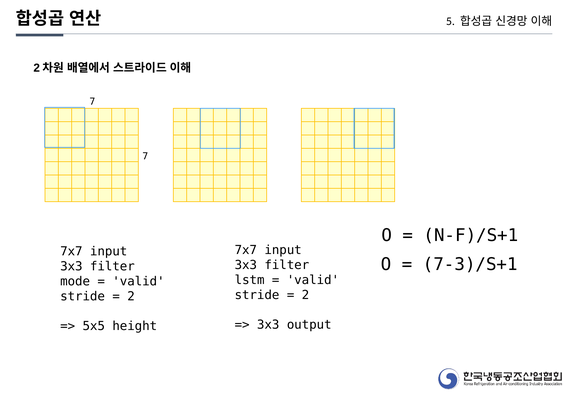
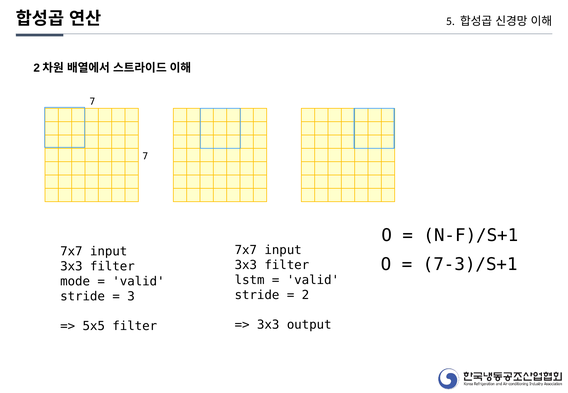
2 at (131, 297): 2 -> 3
5x5 height: height -> filter
